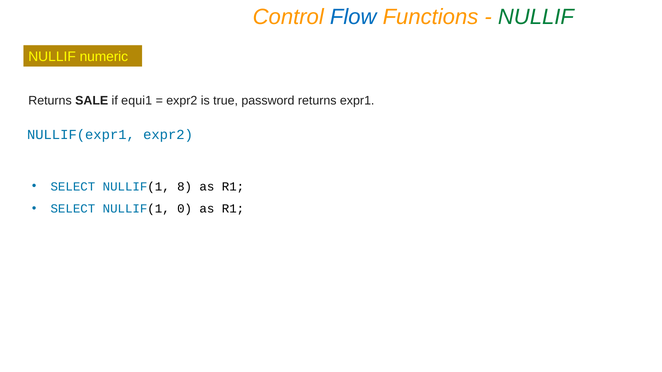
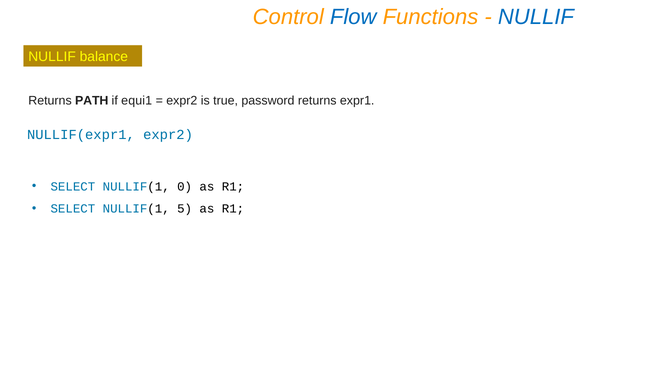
NULLIF at (536, 17) colour: green -> blue
numeric: numeric -> balance
SALE: SALE -> PATH
8: 8 -> 0
0: 0 -> 5
